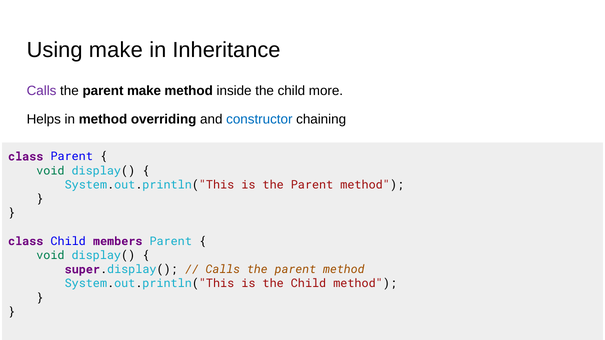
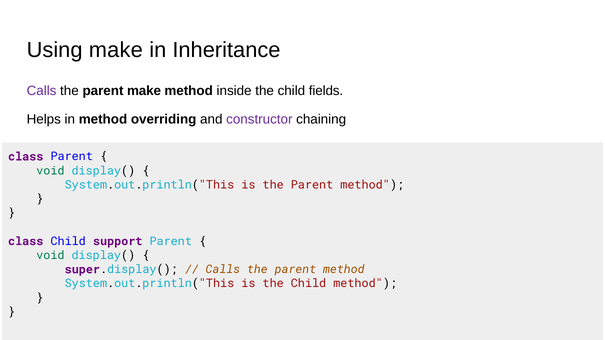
more: more -> fields
constructor colour: blue -> purple
members: members -> support
